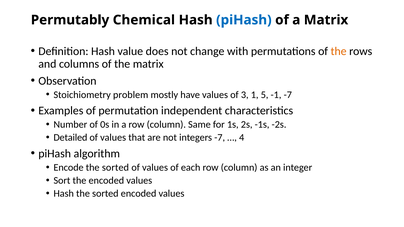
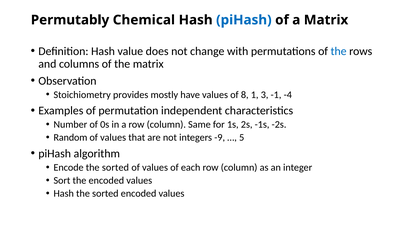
the at (339, 51) colour: orange -> blue
problem: problem -> provides
3: 3 -> 8
5: 5 -> 3
-1 -7: -7 -> -4
Detailed: Detailed -> Random
integers -7: -7 -> -9
4: 4 -> 5
